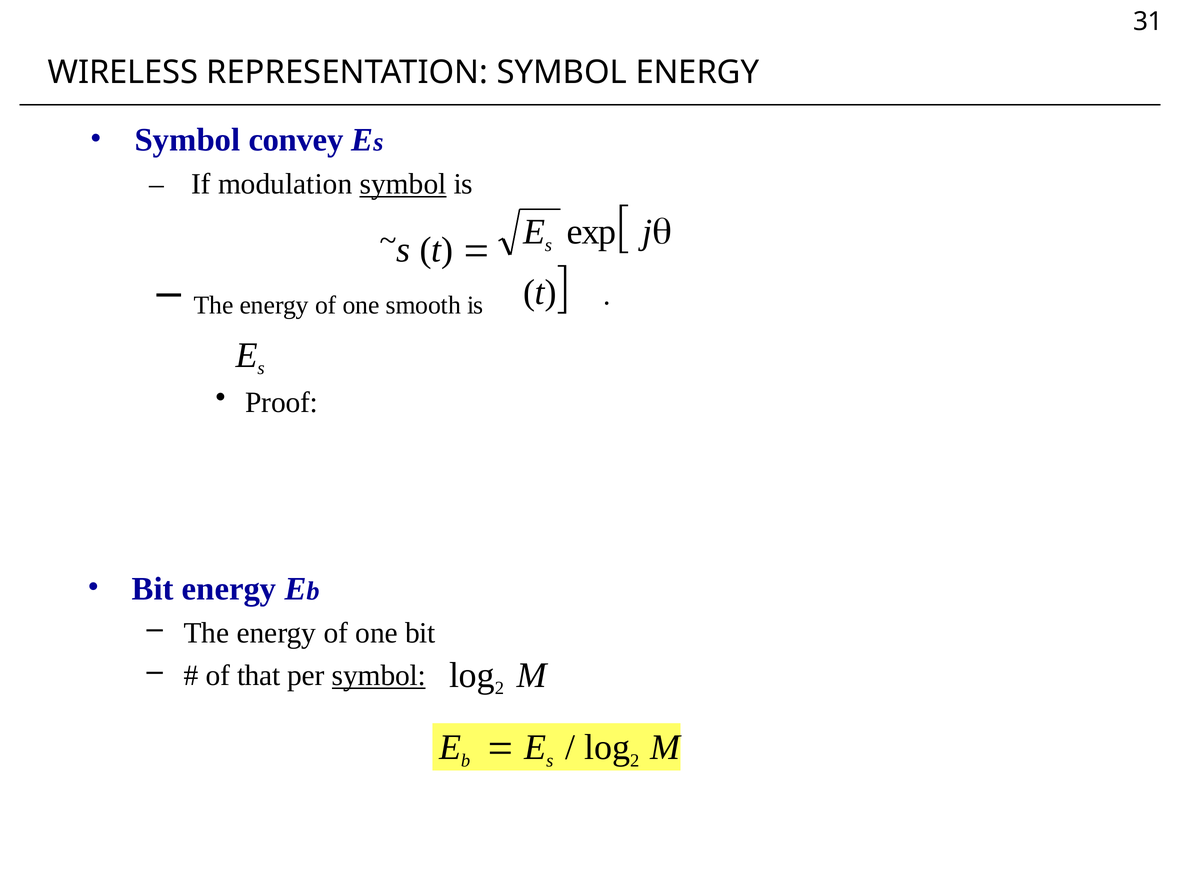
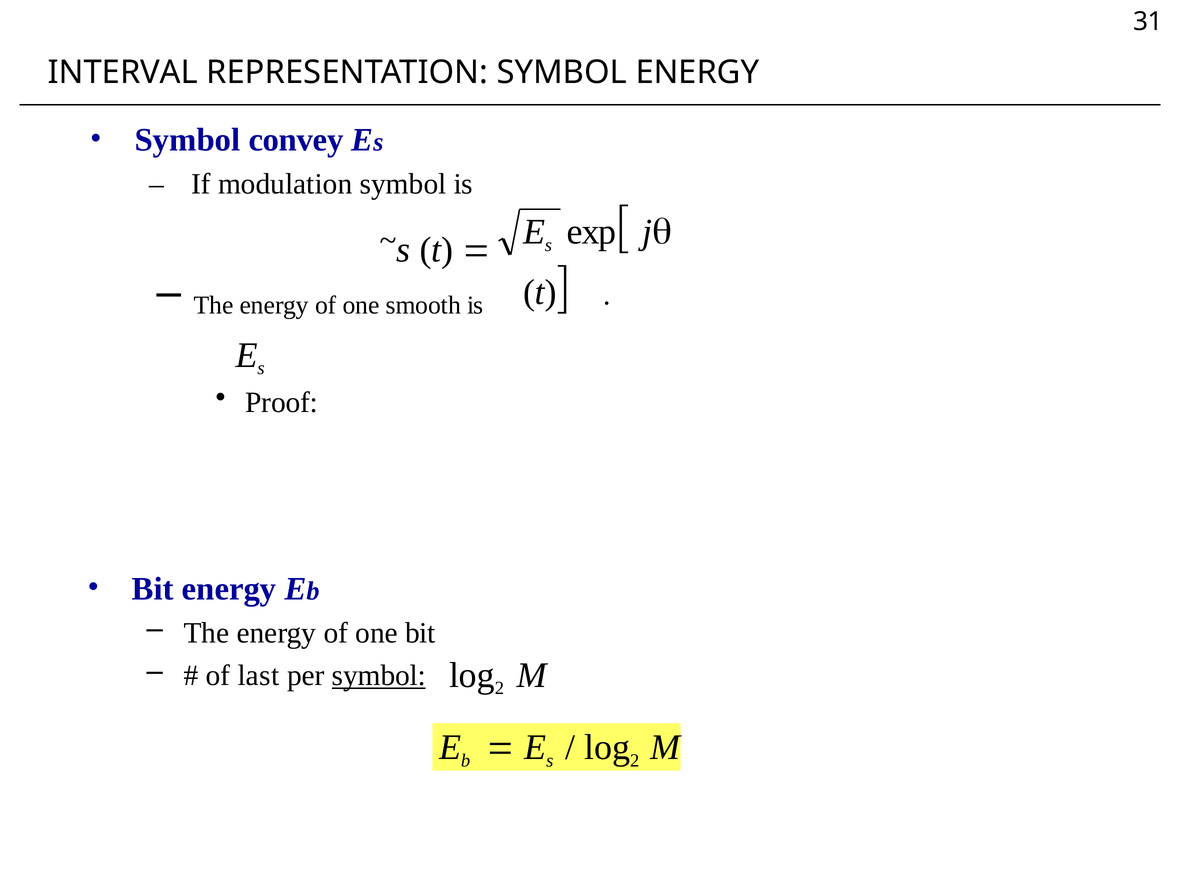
WIRELESS: WIRELESS -> INTERVAL
symbol at (403, 184) underline: present -> none
that: that -> last
